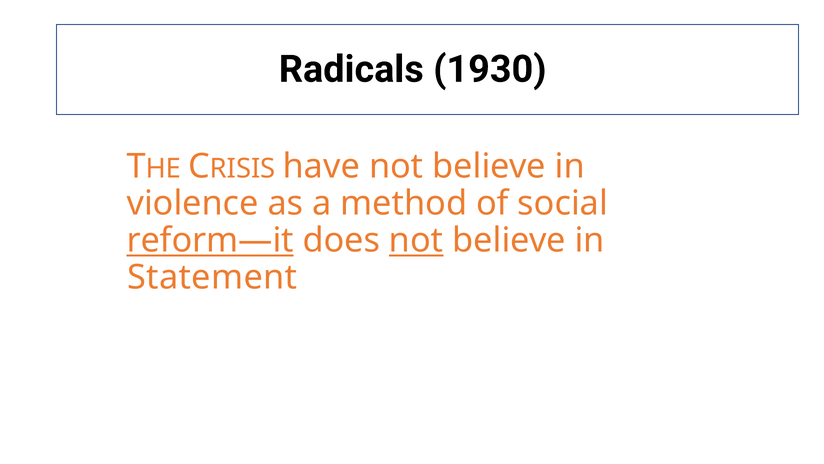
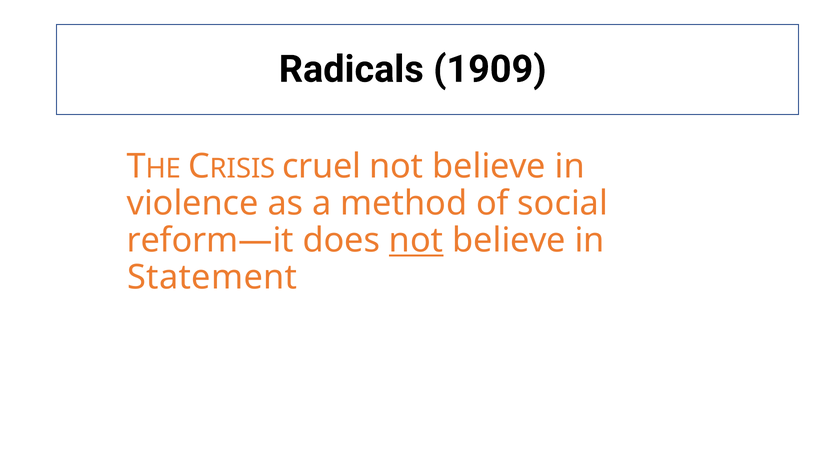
1930: 1930 -> 1909
have: have -> cruel
reform—it underline: present -> none
